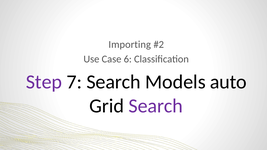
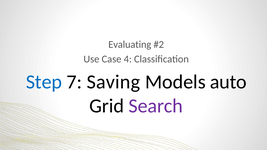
Importing: Importing -> Evaluating
6: 6 -> 4
Step colour: purple -> blue
7 Search: Search -> Saving
